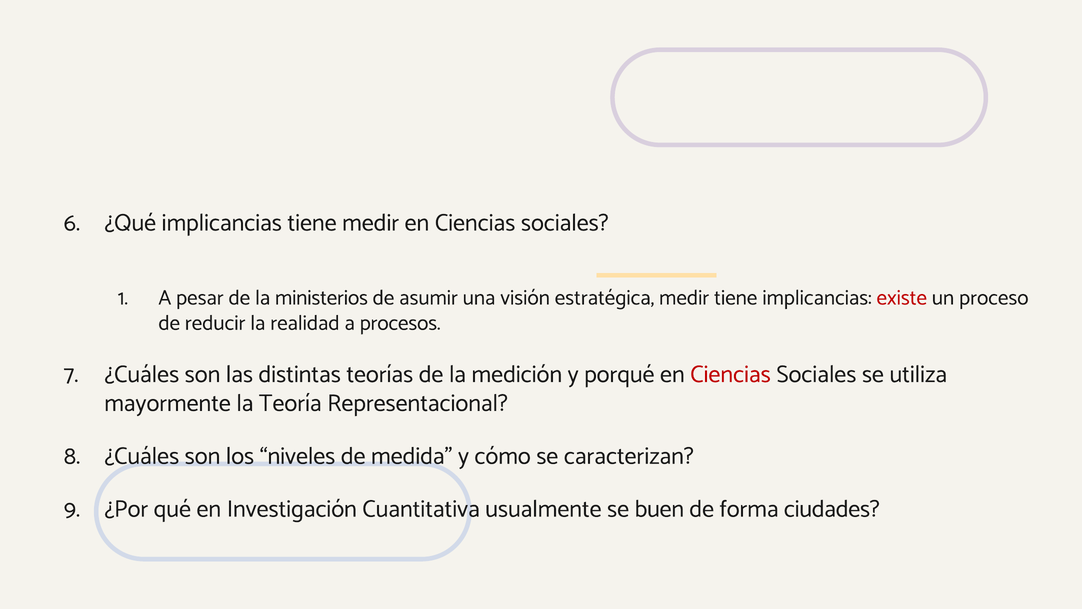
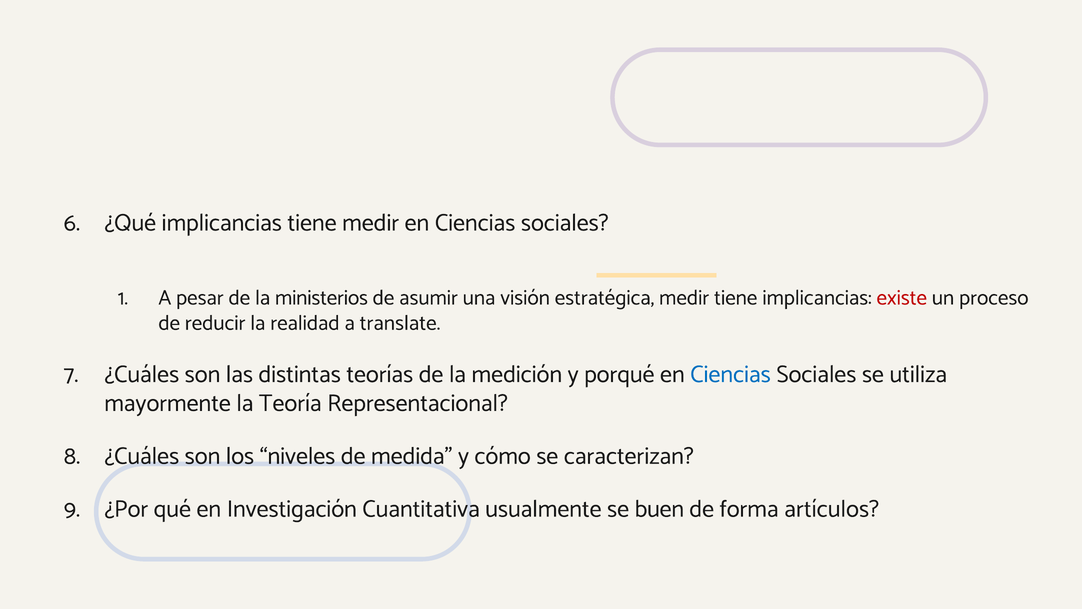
procesos: procesos -> translate
Ciencias at (730, 374) colour: red -> blue
ciudades: ciudades -> artículos
